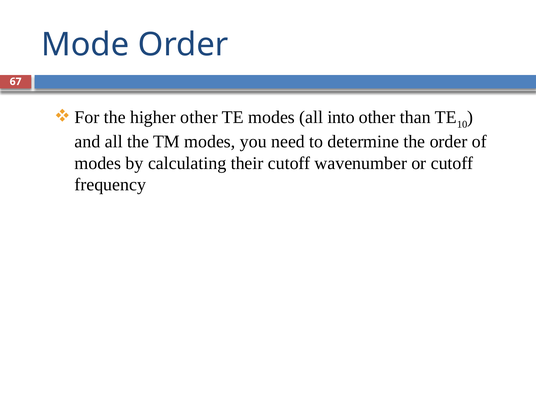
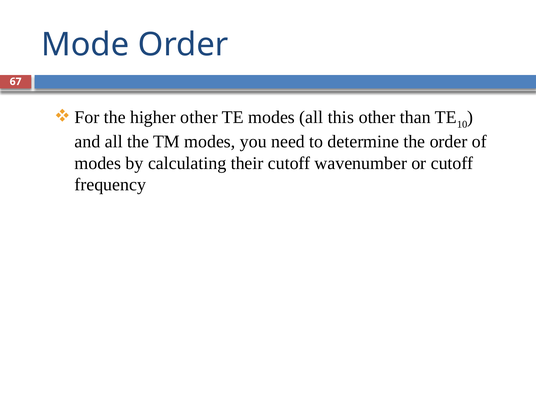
into: into -> this
